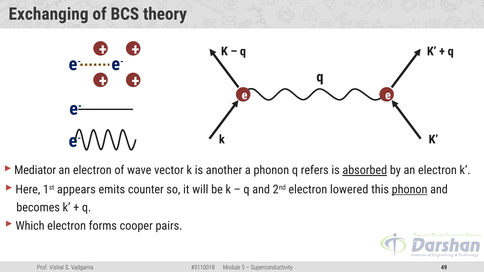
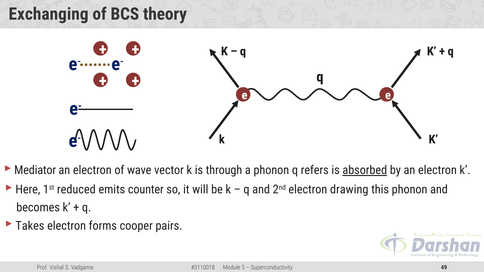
another: another -> through
appears: appears -> reduced
lowered: lowered -> drawing
phonon at (410, 190) underline: present -> none
Which: Which -> Takes
